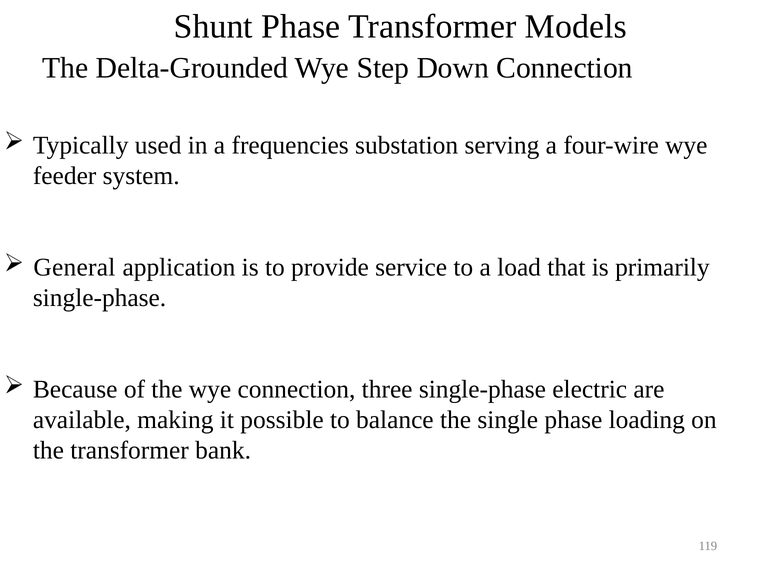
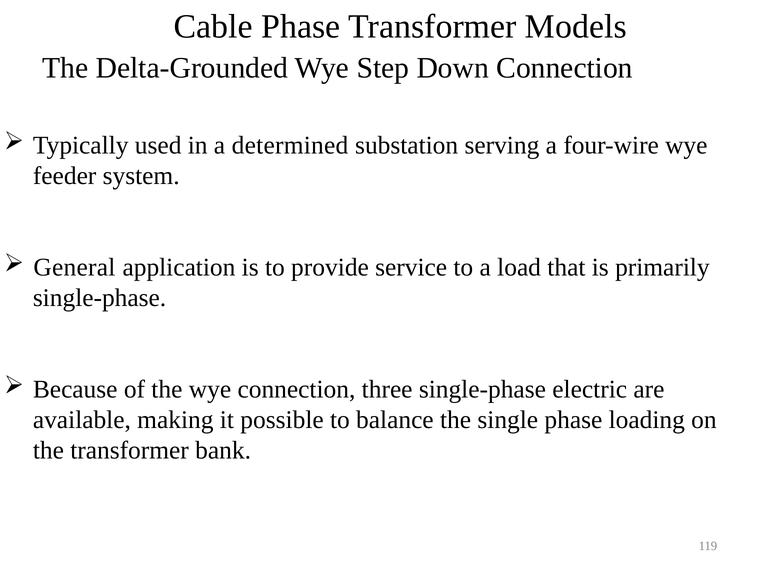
Shunt: Shunt -> Cable
frequencies: frequencies -> determined
